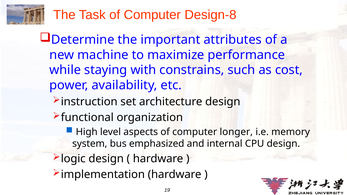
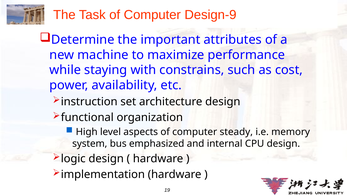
Design-8: Design-8 -> Design-9
longer: longer -> steady
